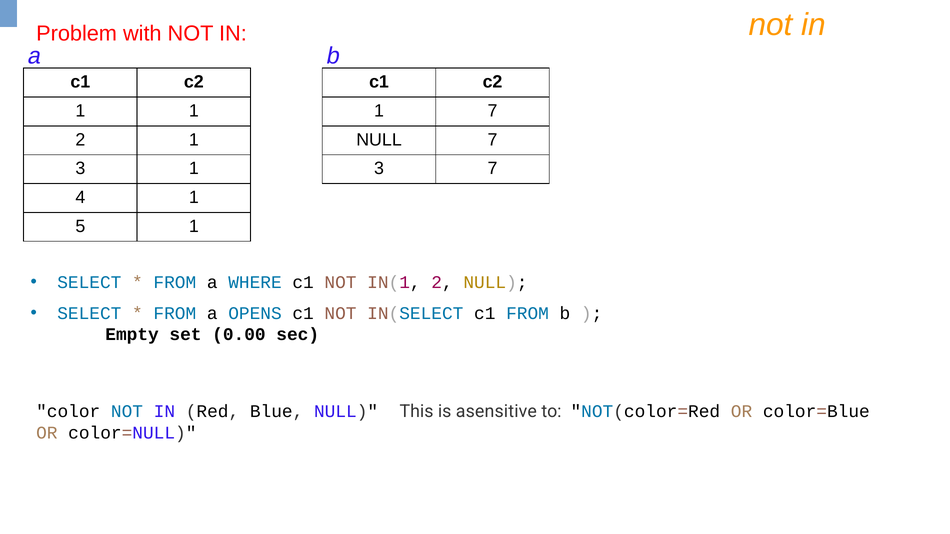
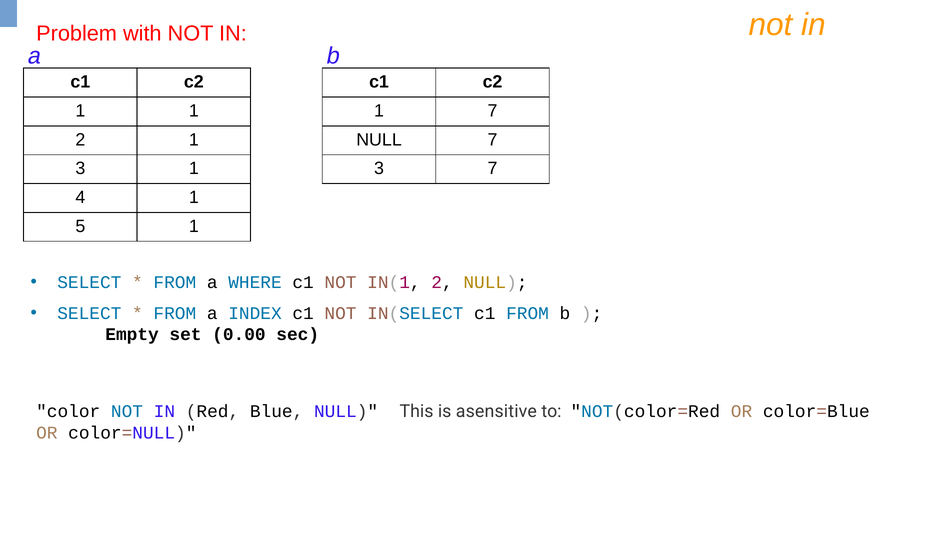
OPENS: OPENS -> INDEX
